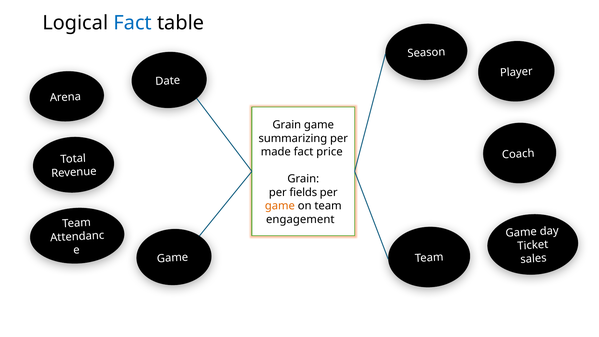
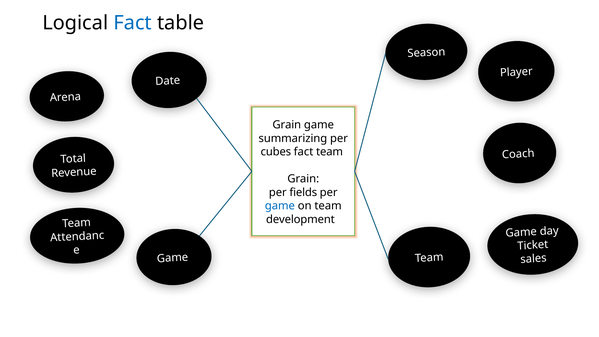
made: made -> cubes
fact price: price -> team
game at (280, 206) colour: orange -> blue
engagement: engagement -> development
